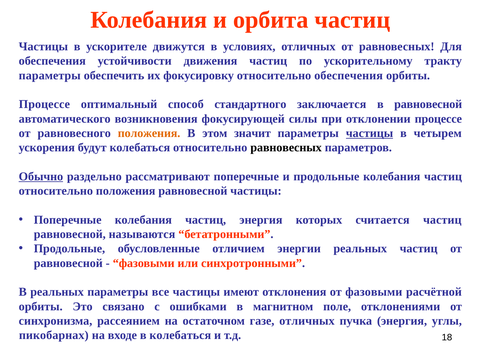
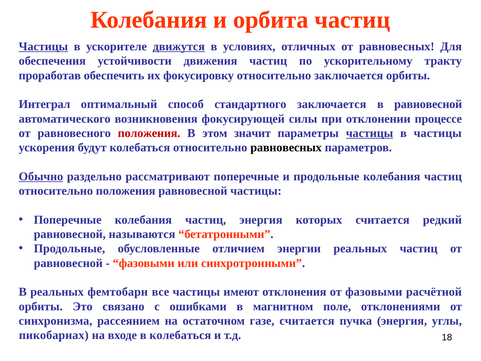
Частицы at (43, 46) underline: none -> present
движутся underline: none -> present
параметры at (50, 75): параметры -> проработав
относительно обеспечения: обеспечения -> заключается
Процессе at (44, 104): Процессе -> Интеграл
положения at (149, 133) colour: orange -> red
в четырем: четырем -> частицы
считается частиц: частиц -> редкий
реальных параметры: параметры -> фемтобарн
газе отличных: отличных -> считается
